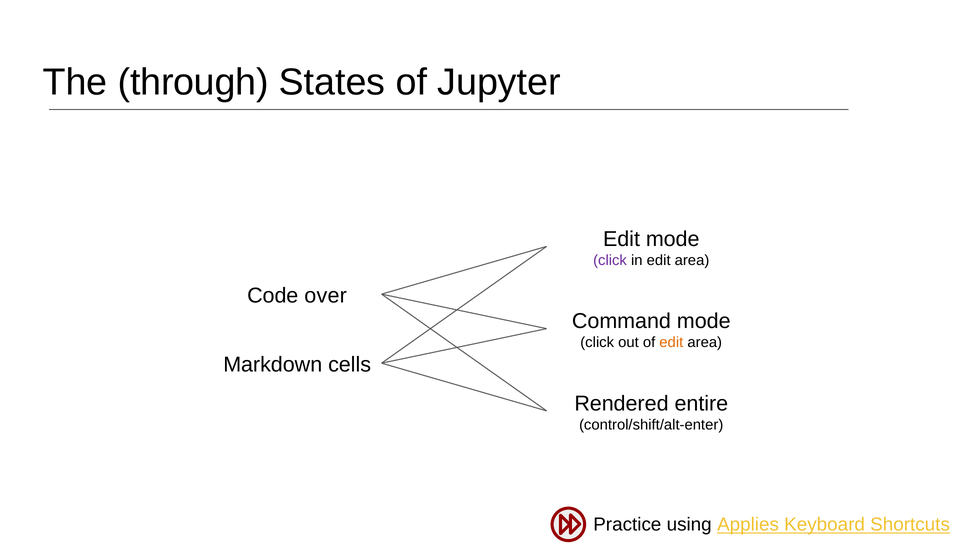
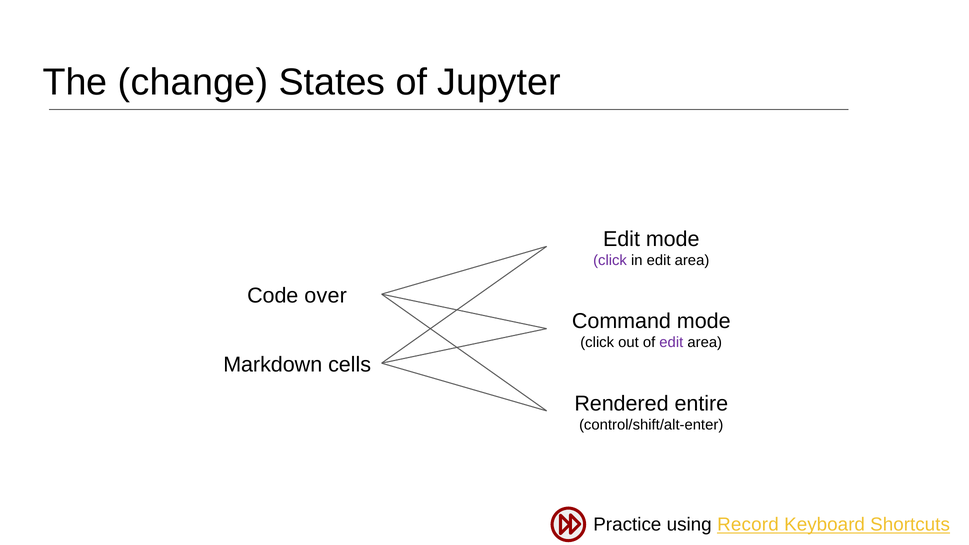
through: through -> change
edit at (671, 343) colour: orange -> purple
Applies: Applies -> Record
